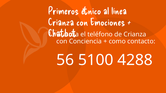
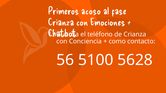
étnico: étnico -> acoso
línea: línea -> fase
4288: 4288 -> 5628
